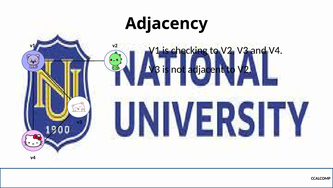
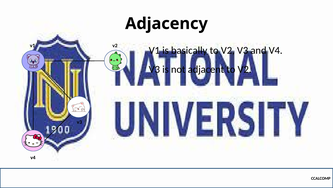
checking: checking -> basically
